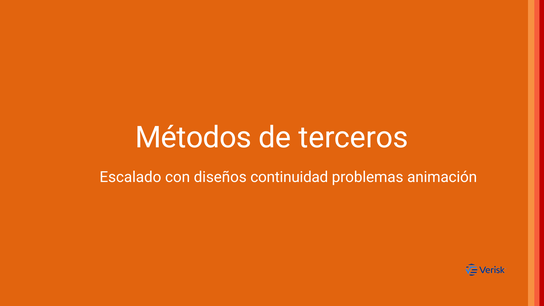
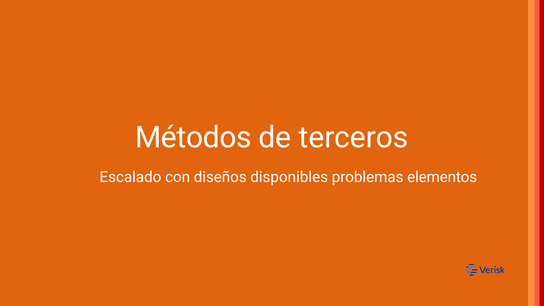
continuidad: continuidad -> disponibles
animación: animación -> elementos
